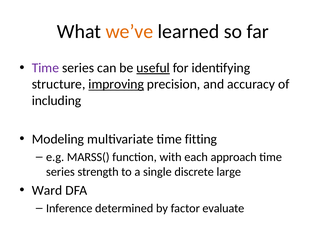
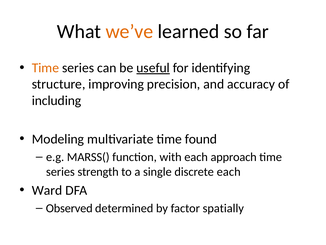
Time at (45, 68) colour: purple -> orange
improving underline: present -> none
fitting: fitting -> found
discrete large: large -> each
Inference: Inference -> Observed
evaluate: evaluate -> spatially
